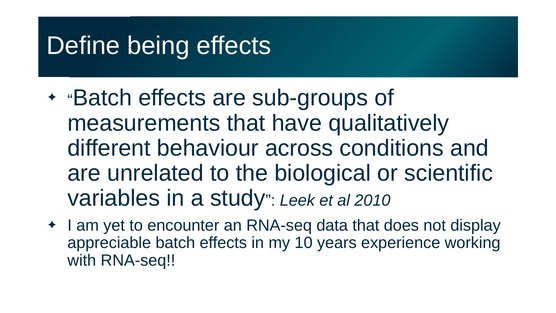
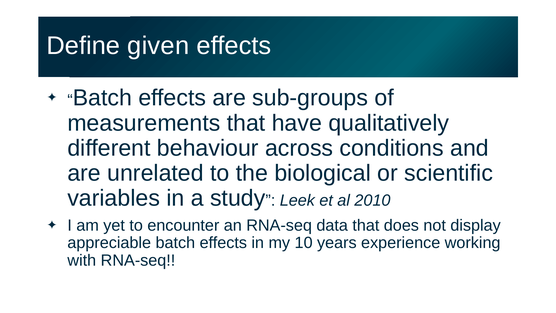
being: being -> given
